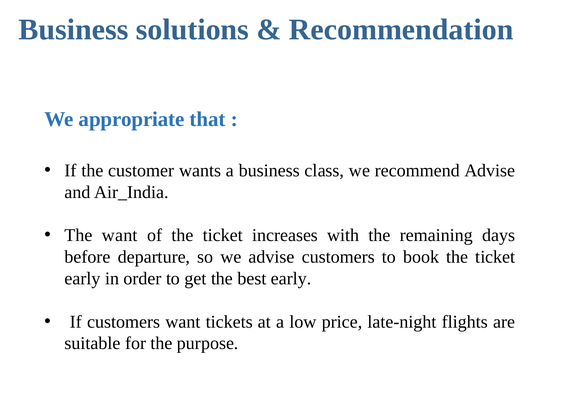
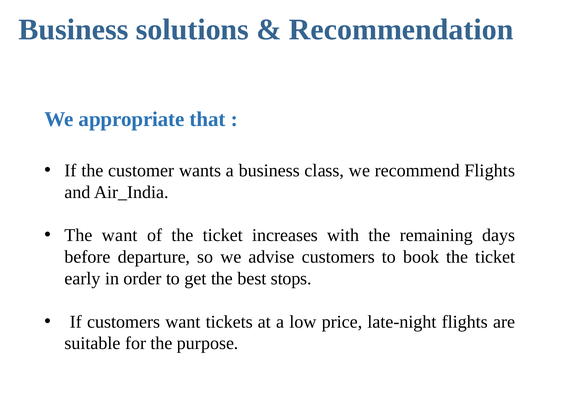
recommend Advise: Advise -> Flights
best early: early -> stops
